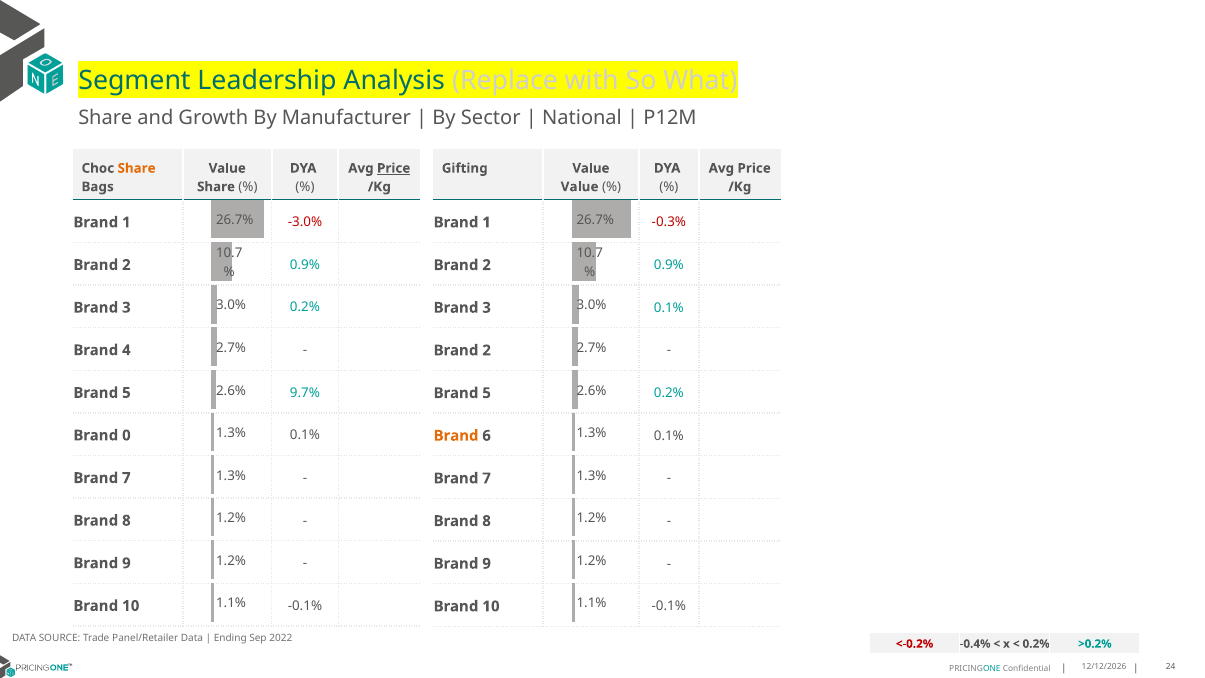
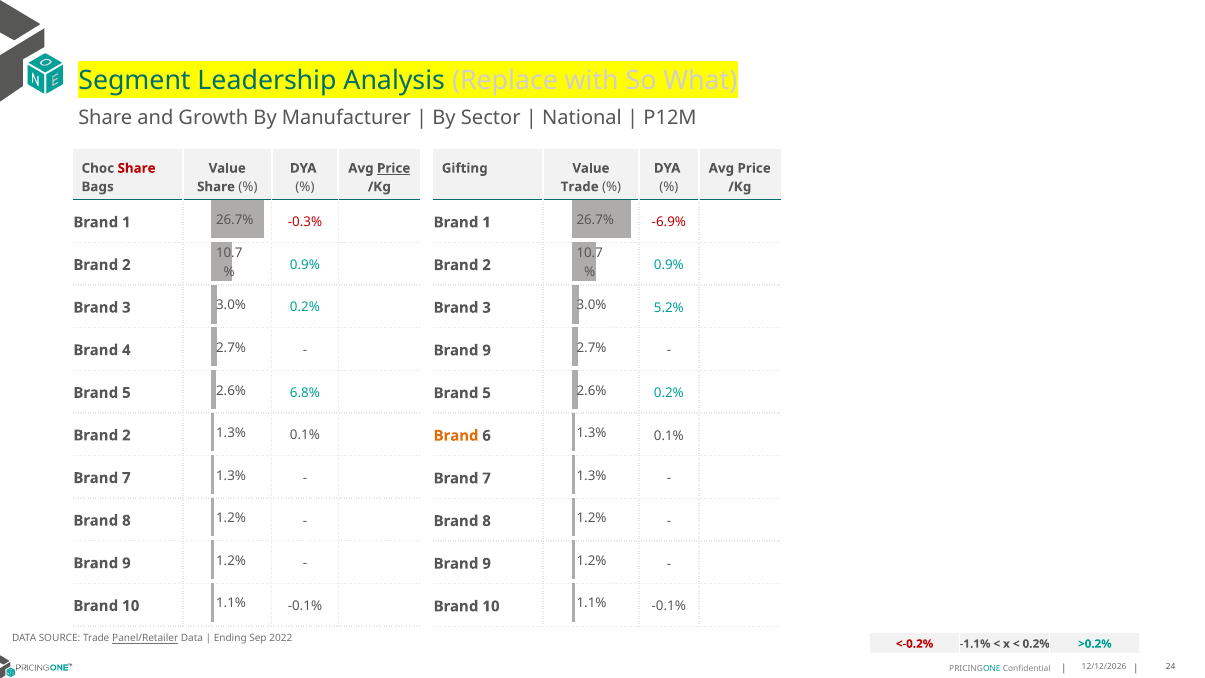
Share at (137, 168) colour: orange -> red
Value at (580, 187): Value -> Trade
-3.0%: -3.0% -> -0.3%
-0.3%: -0.3% -> -6.9%
3 0.1%: 0.1% -> 5.2%
2 at (487, 350): 2 -> 9
9.7%: 9.7% -> 6.8%
0 at (126, 435): 0 -> 2
Panel/Retailer underline: none -> present
-0.4%: -0.4% -> -1.1%
